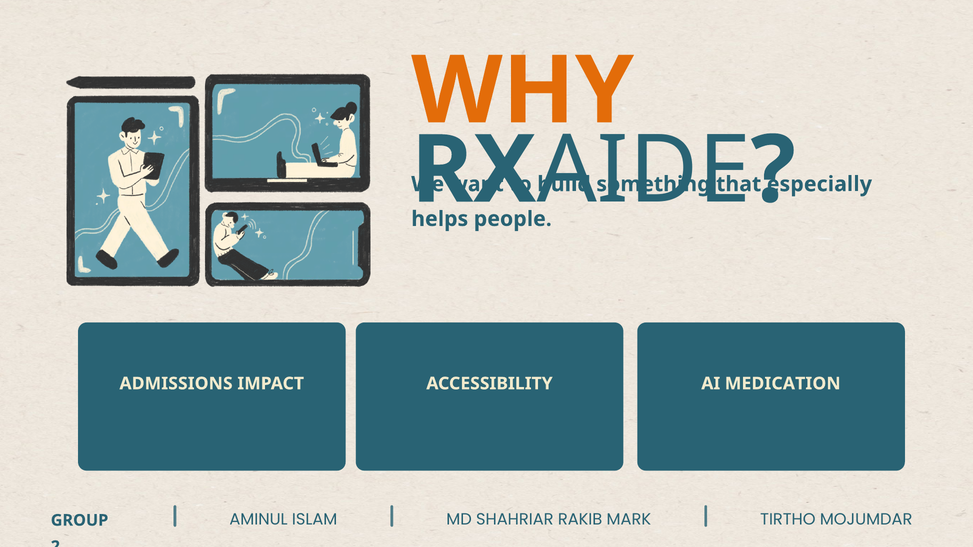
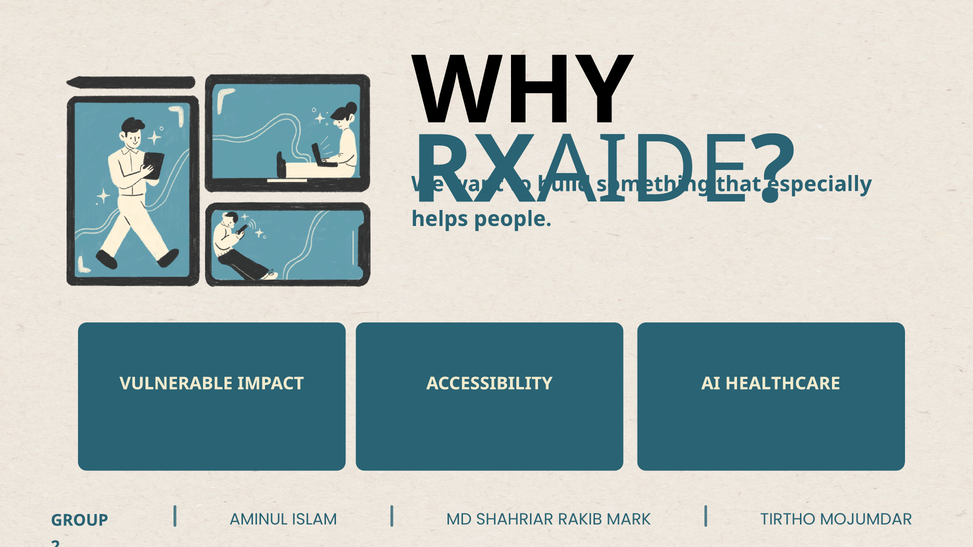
WHY colour: orange -> black
ADMISSIONS: ADMISSIONS -> VULNERABLE
MEDICATION: MEDICATION -> HEALTHCARE
